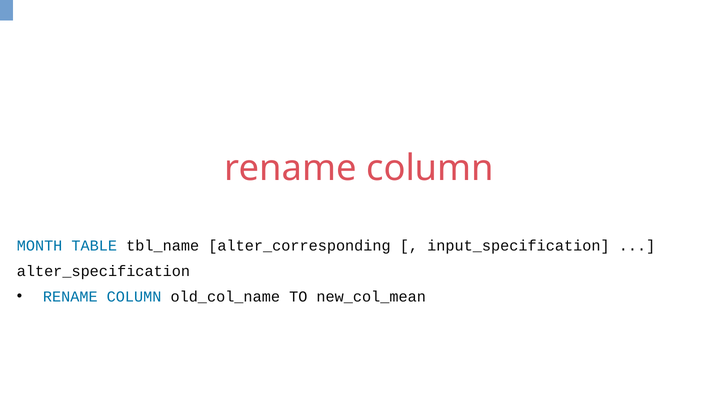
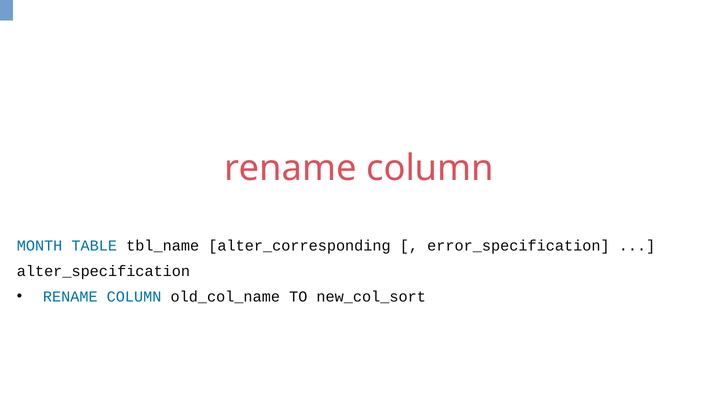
input_specification: input_specification -> error_specification
new_col_mean: new_col_mean -> new_col_sort
